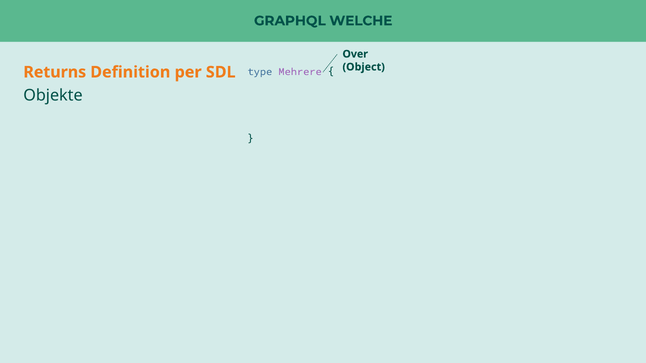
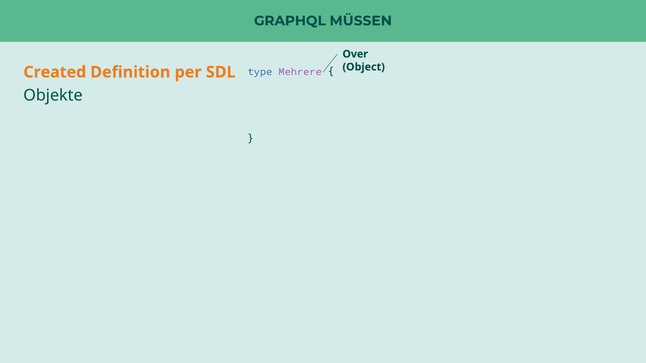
WELCHE: WELCHE -> MÜSSEN
Returns: Returns -> Created
